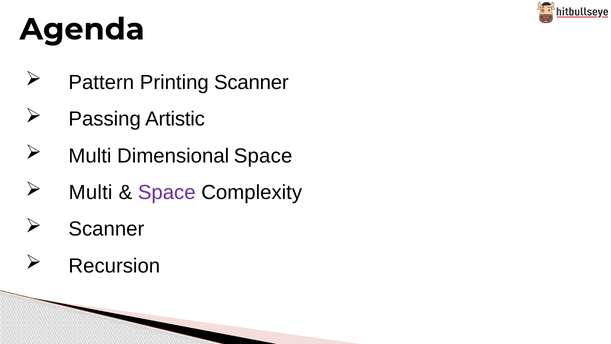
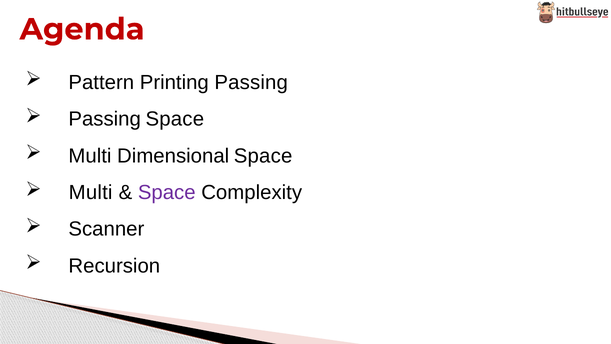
Agenda colour: black -> red
Printing Scanner: Scanner -> Passing
Passing Artistic: Artistic -> Space
